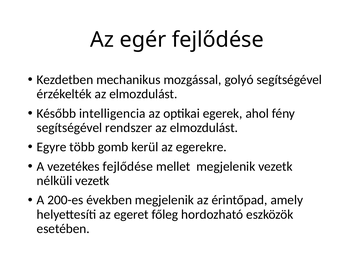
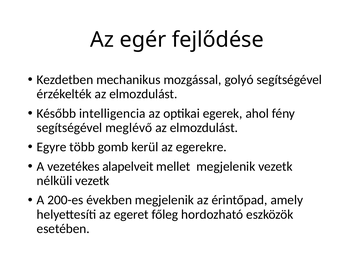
rendszer: rendszer -> meglévő
vezetékes fejlődése: fejlődése -> alapelveit
